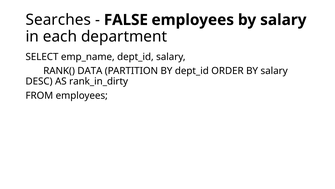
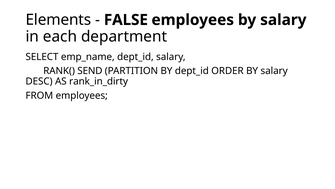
Searches: Searches -> Elements
DATA: DATA -> SEND
